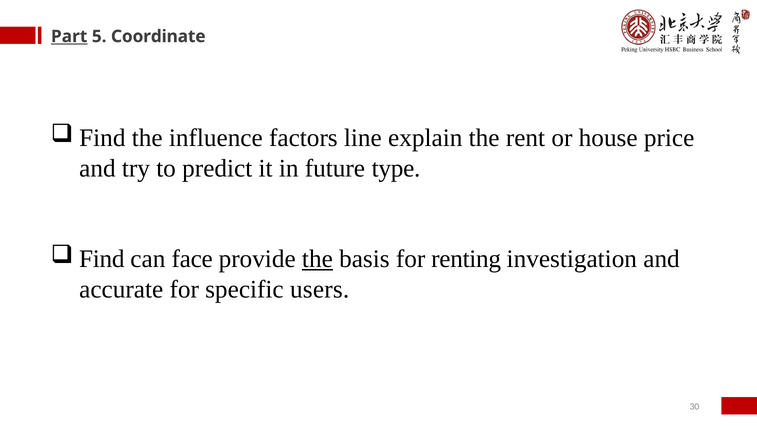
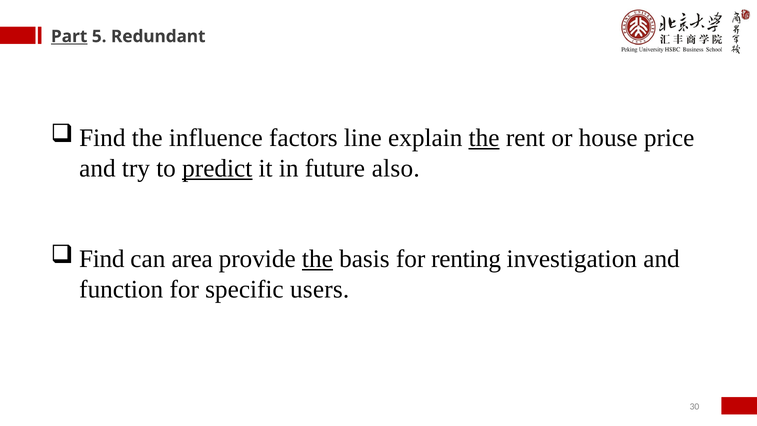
Coordinate: Coordinate -> Redundant
the at (484, 138) underline: none -> present
predict underline: none -> present
type: type -> also
face: face -> area
accurate: accurate -> function
